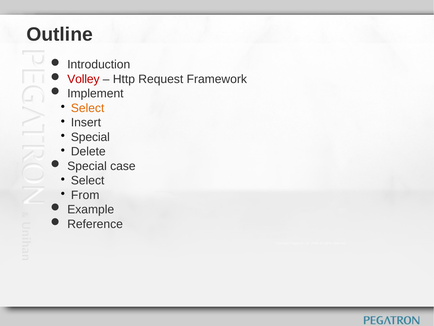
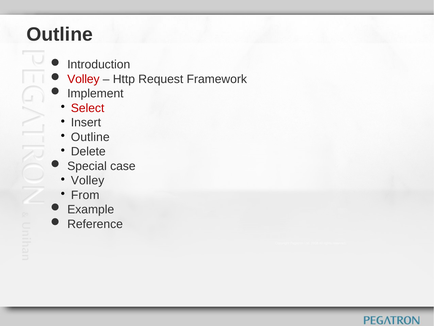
Select at (88, 108) colour: orange -> red
Special at (90, 137): Special -> Outline
Select at (88, 180): Select -> Volley
